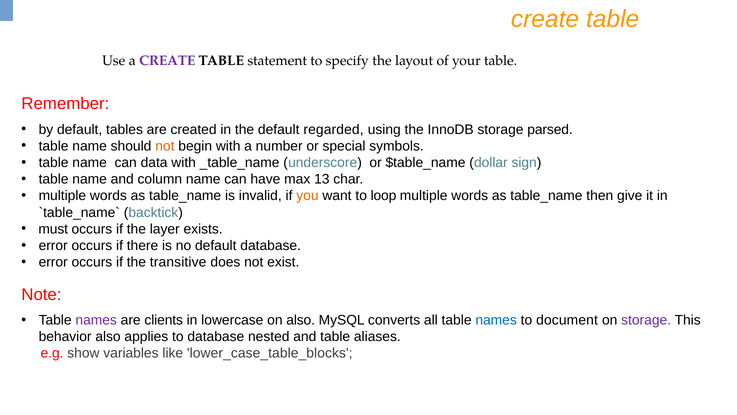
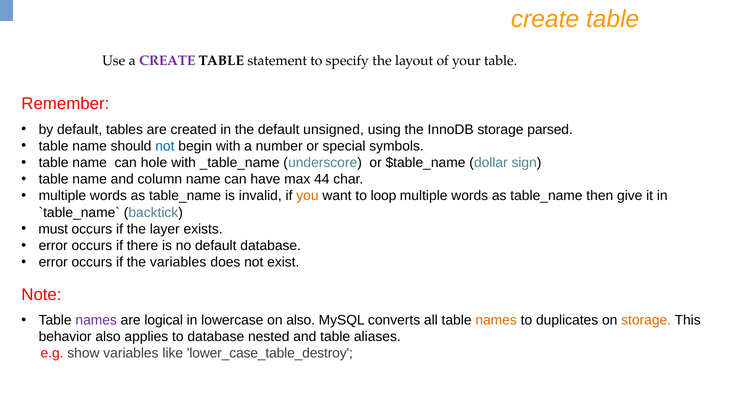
regarded: regarded -> unsigned
not at (165, 146) colour: orange -> blue
data: data -> hole
13: 13 -> 44
the transitive: transitive -> variables
clients: clients -> logical
names at (496, 320) colour: blue -> orange
document: document -> duplicates
storage at (646, 320) colour: purple -> orange
lower_case_table_blocks: lower_case_table_blocks -> lower_case_table_destroy
